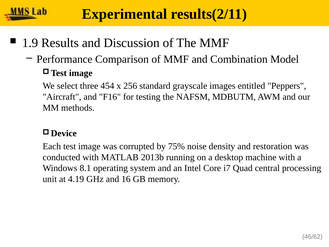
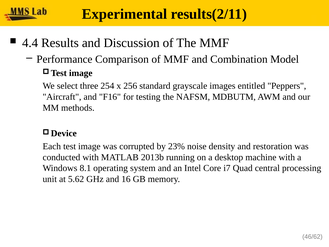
1.9: 1.9 -> 4.4
454: 454 -> 254
75%: 75% -> 23%
4.19: 4.19 -> 5.62
